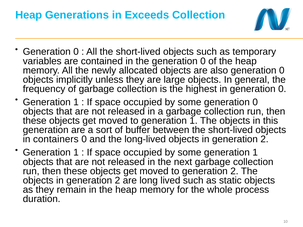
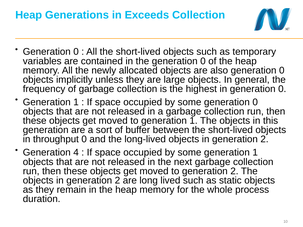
containers: containers -> throughput
1 at (76, 153): 1 -> 4
